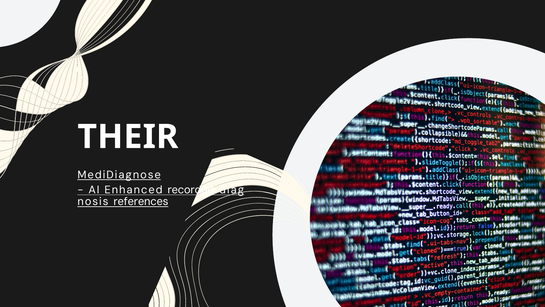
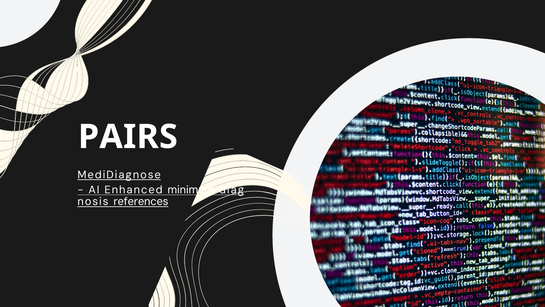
THEIR: THEIR -> PAIRS
recorded: recorded -> minimum
